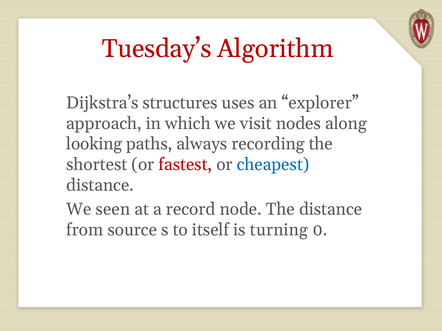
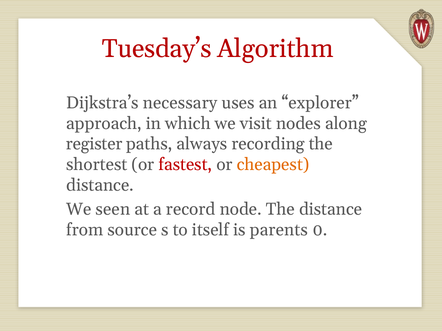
structures: structures -> necessary
looking: looking -> register
cheapest colour: blue -> orange
turning: turning -> parents
